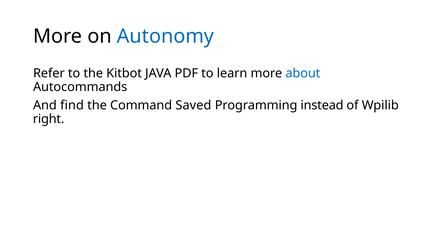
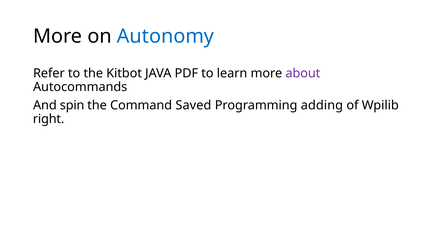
about colour: blue -> purple
find: find -> spin
instead: instead -> adding
